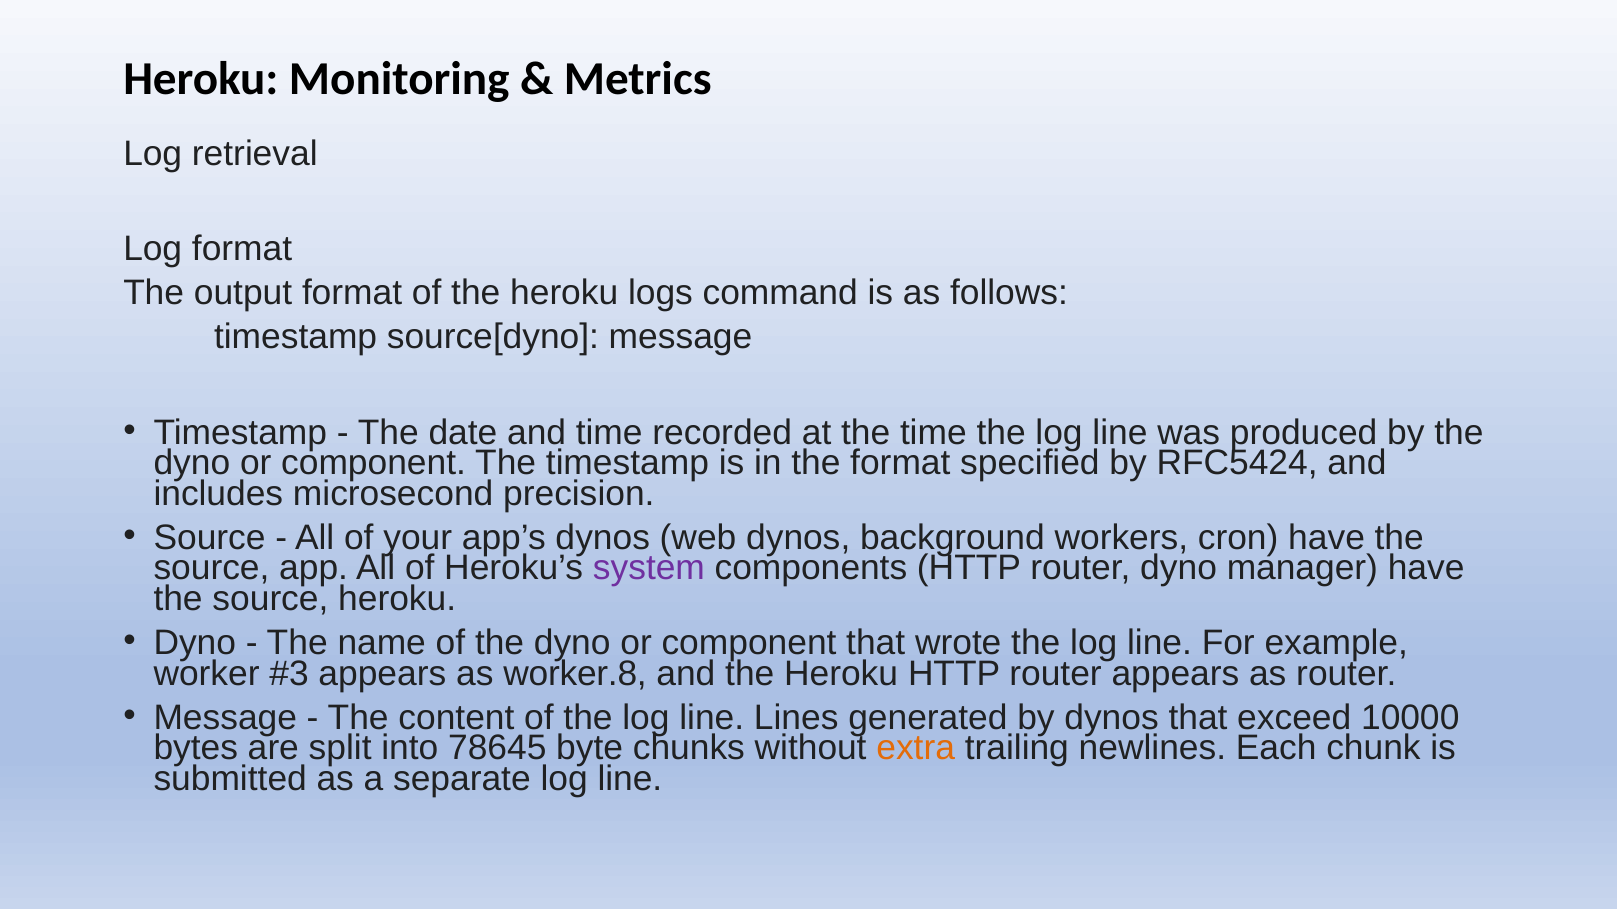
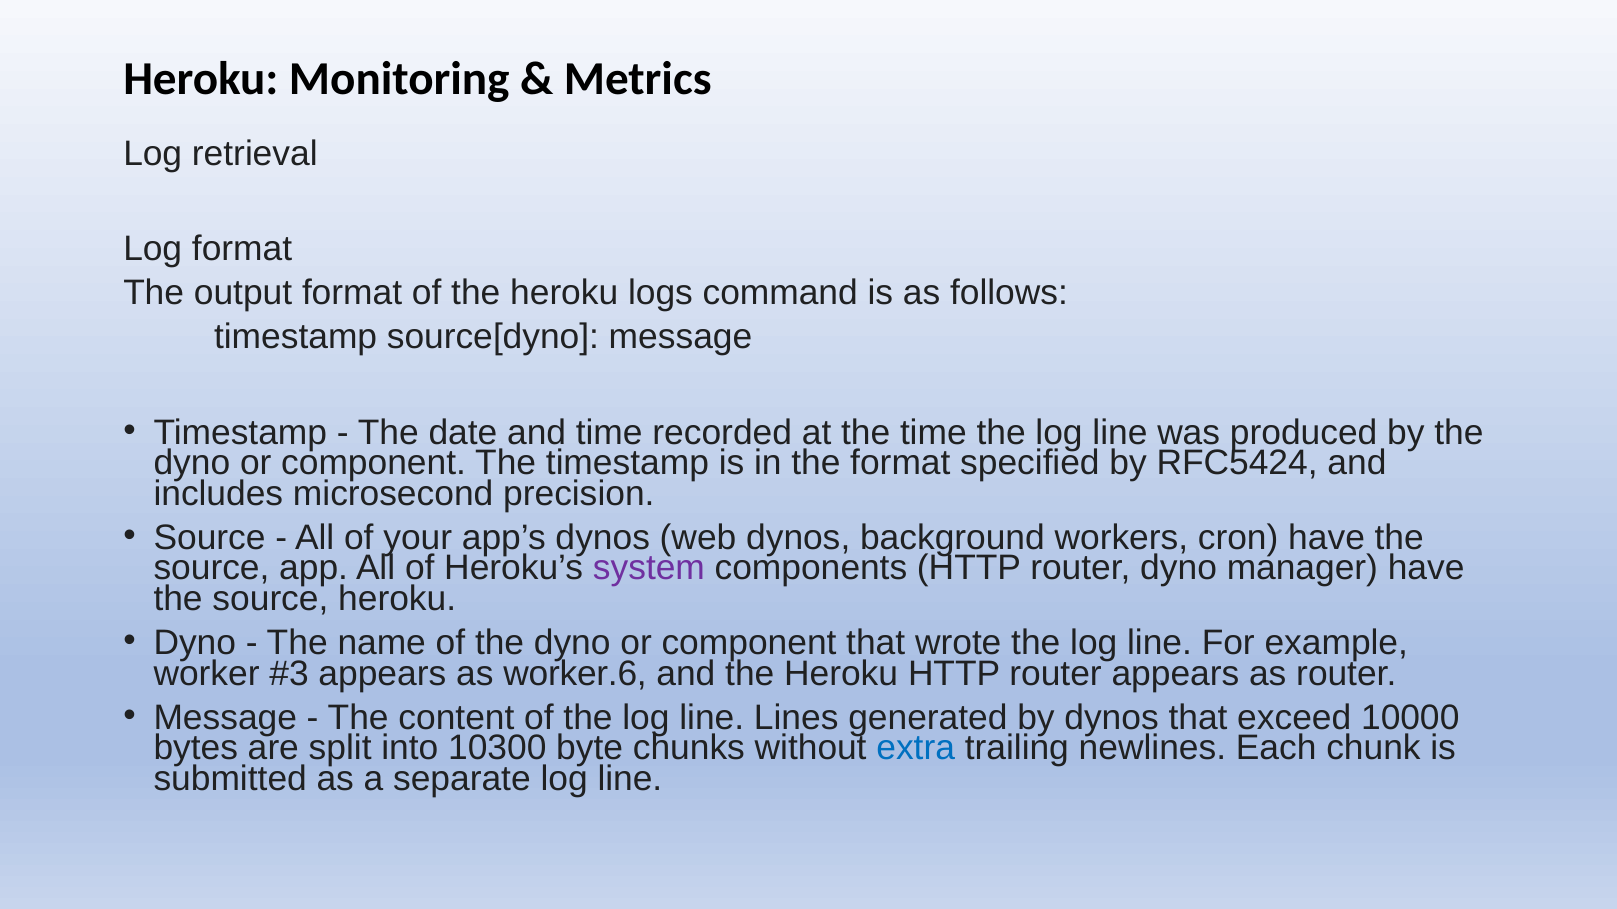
worker.8: worker.8 -> worker.6
78645: 78645 -> 10300
extra colour: orange -> blue
